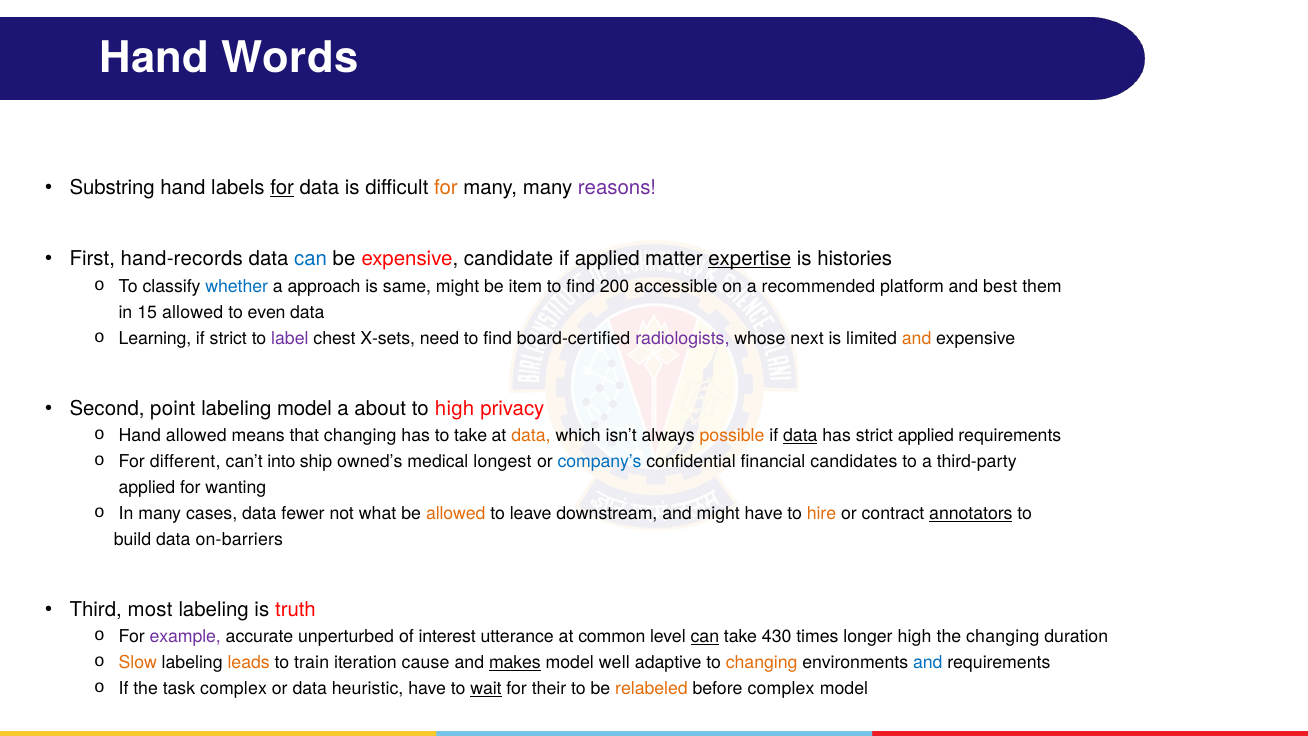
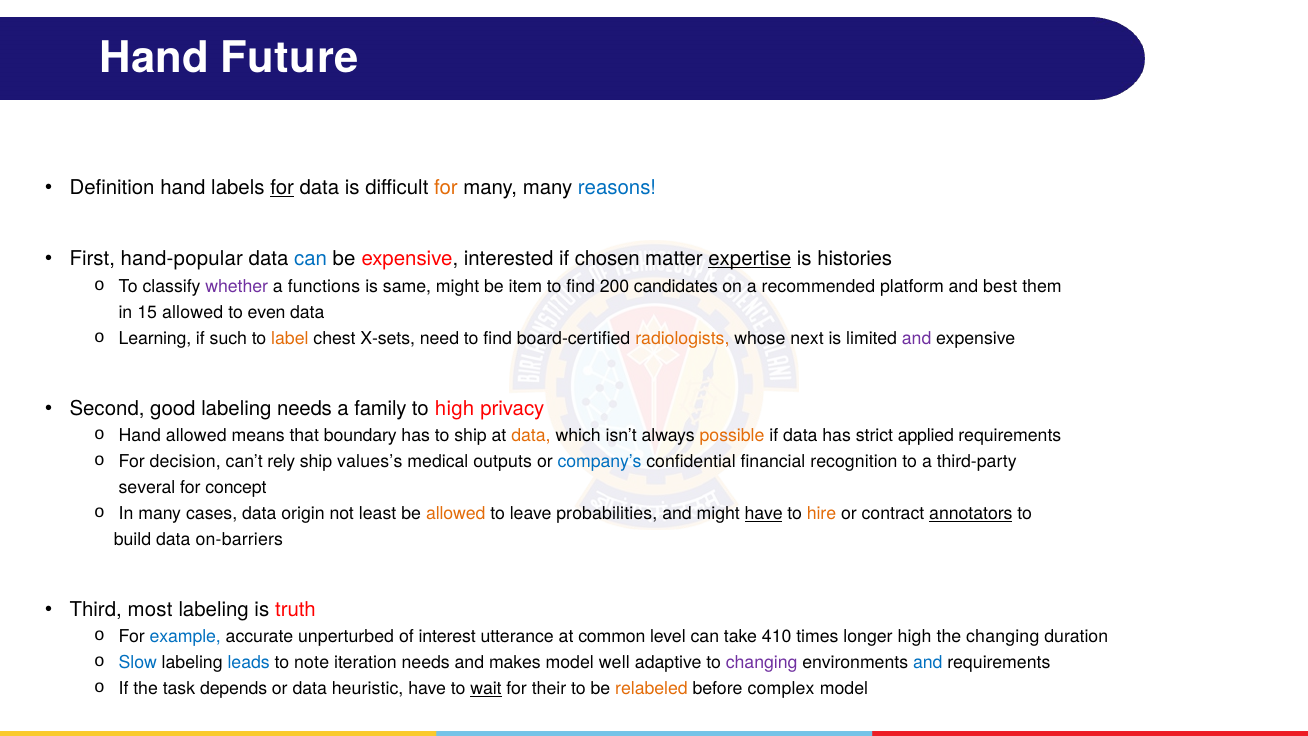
Words: Words -> Future
Substring: Substring -> Definition
reasons colour: purple -> blue
hand-records: hand-records -> hand-popular
candidate: candidate -> interested
if applied: applied -> chosen
whether colour: blue -> purple
approach: approach -> functions
accessible: accessible -> candidates
if strict: strict -> such
label colour: purple -> orange
radiologists colour: purple -> orange
and at (917, 338) colour: orange -> purple
point: point -> good
labeling model: model -> needs
about: about -> family
that changing: changing -> boundary
to take: take -> ship
data at (800, 436) underline: present -> none
different: different -> decision
into: into -> rely
owned’s: owned’s -> values’s
longest: longest -> outputs
candidates: candidates -> recognition
applied at (147, 488): applied -> several
wanting: wanting -> concept
fewer: fewer -> origin
what: what -> least
downstream: downstream -> probabilities
have at (764, 513) underline: none -> present
example colour: purple -> blue
can at (705, 637) underline: present -> none
430: 430 -> 410
Slow colour: orange -> blue
leads colour: orange -> blue
train: train -> note
iteration cause: cause -> needs
makes underline: present -> none
changing at (762, 663) colour: orange -> purple
task complex: complex -> depends
